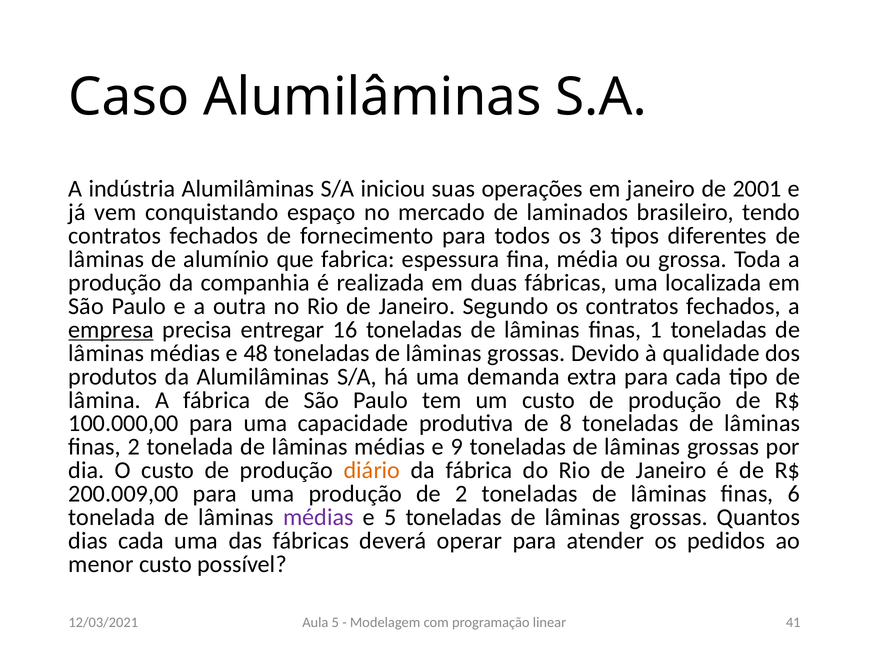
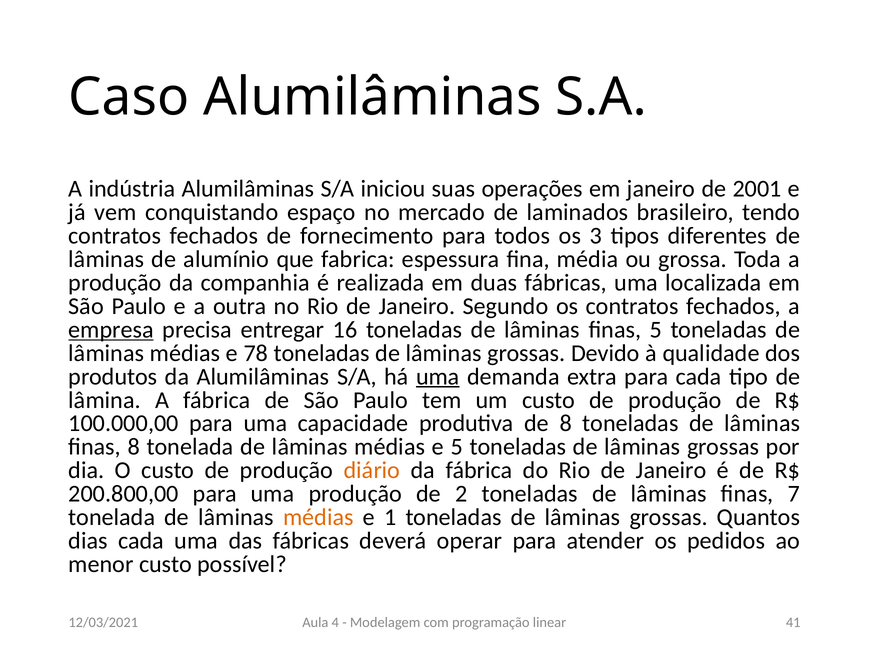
finas 1: 1 -> 5
48: 48 -> 78
uma at (438, 376) underline: none -> present
finas 2: 2 -> 8
e 9: 9 -> 5
200.009,00: 200.009,00 -> 200.800,00
6: 6 -> 7
médias at (318, 517) colour: purple -> orange
e 5: 5 -> 1
Aula 5: 5 -> 4
